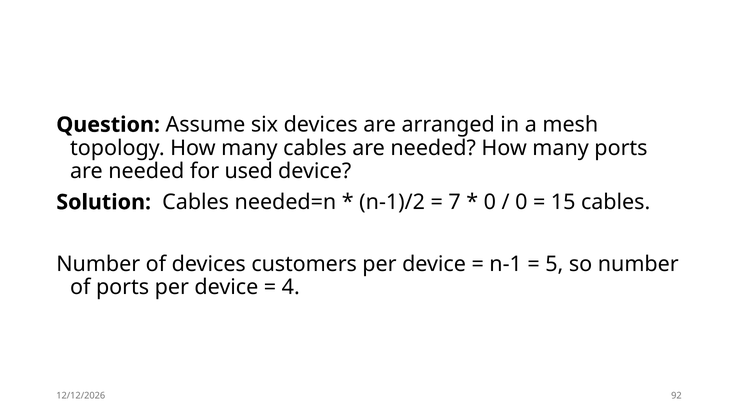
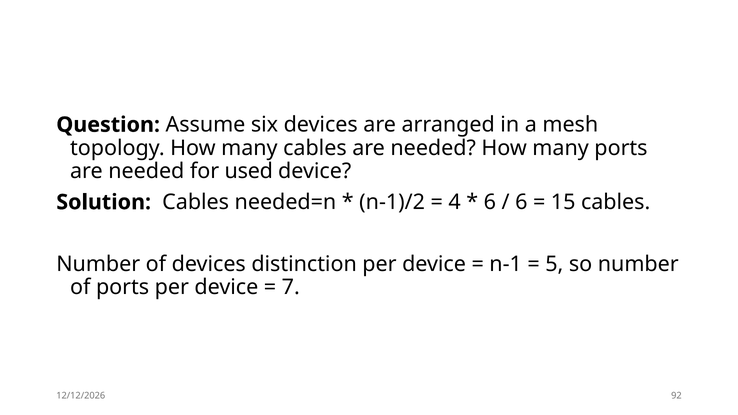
7: 7 -> 4
0 at (490, 202): 0 -> 6
0 at (521, 202): 0 -> 6
customers: customers -> distinction
4: 4 -> 7
